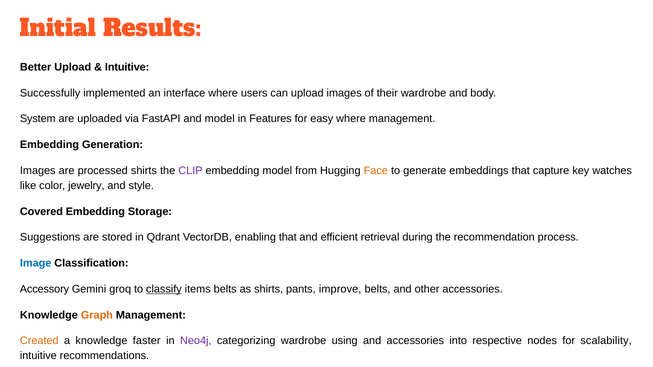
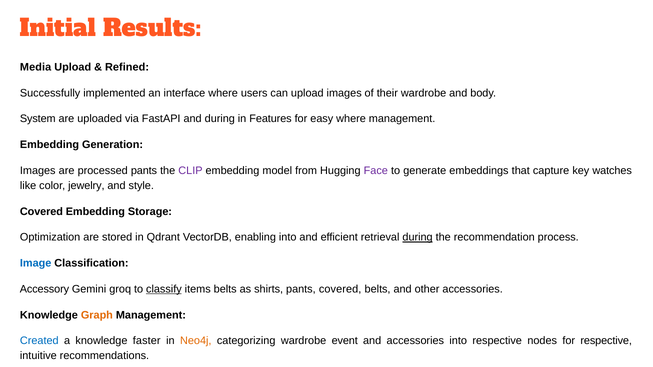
Better: Better -> Media
Intuitive at (127, 67): Intuitive -> Refined
and model: model -> during
processed shirts: shirts -> pants
Face colour: orange -> purple
Suggestions: Suggestions -> Optimization
enabling that: that -> into
during at (418, 238) underline: none -> present
pants improve: improve -> covered
Created colour: orange -> blue
Neo4j colour: purple -> orange
using: using -> event
for scalability: scalability -> respective
